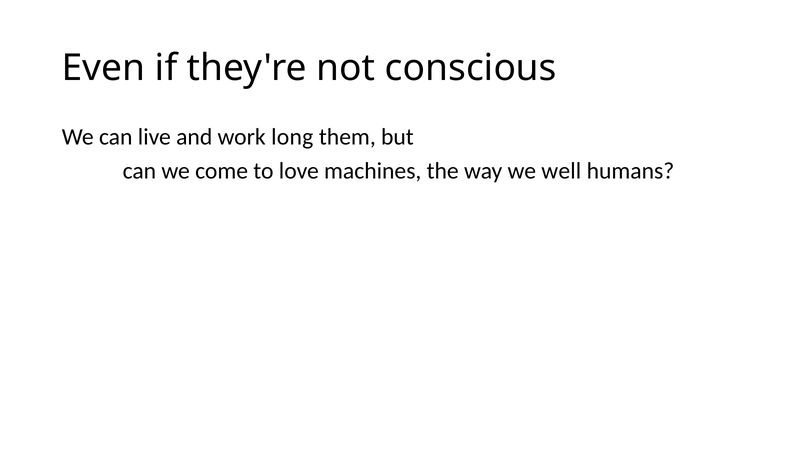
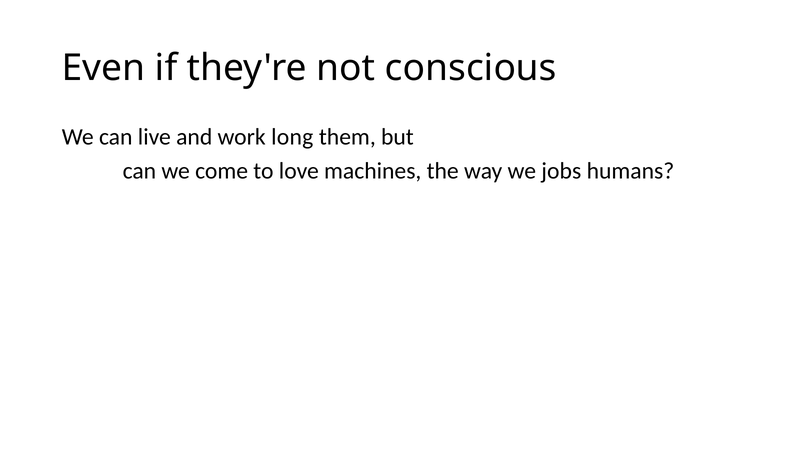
well: well -> jobs
